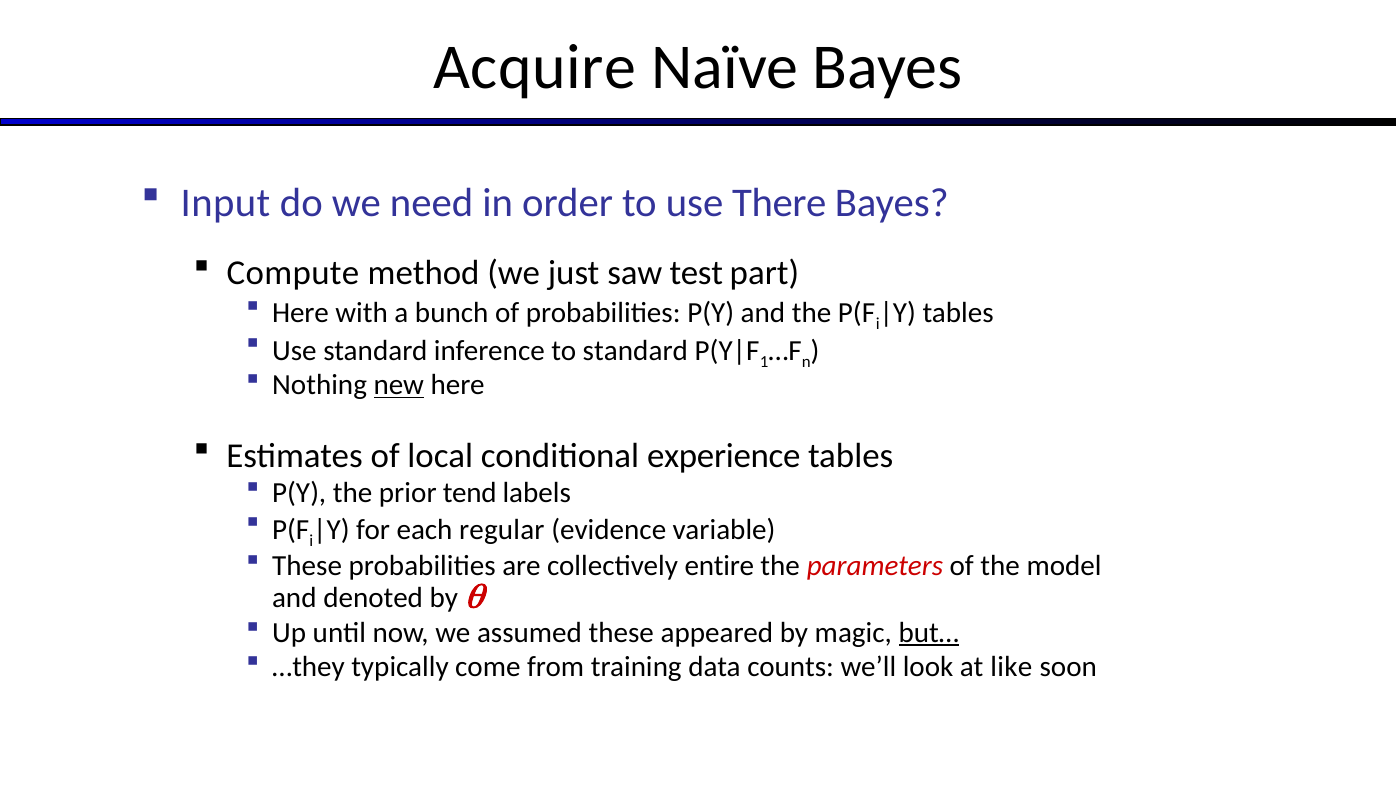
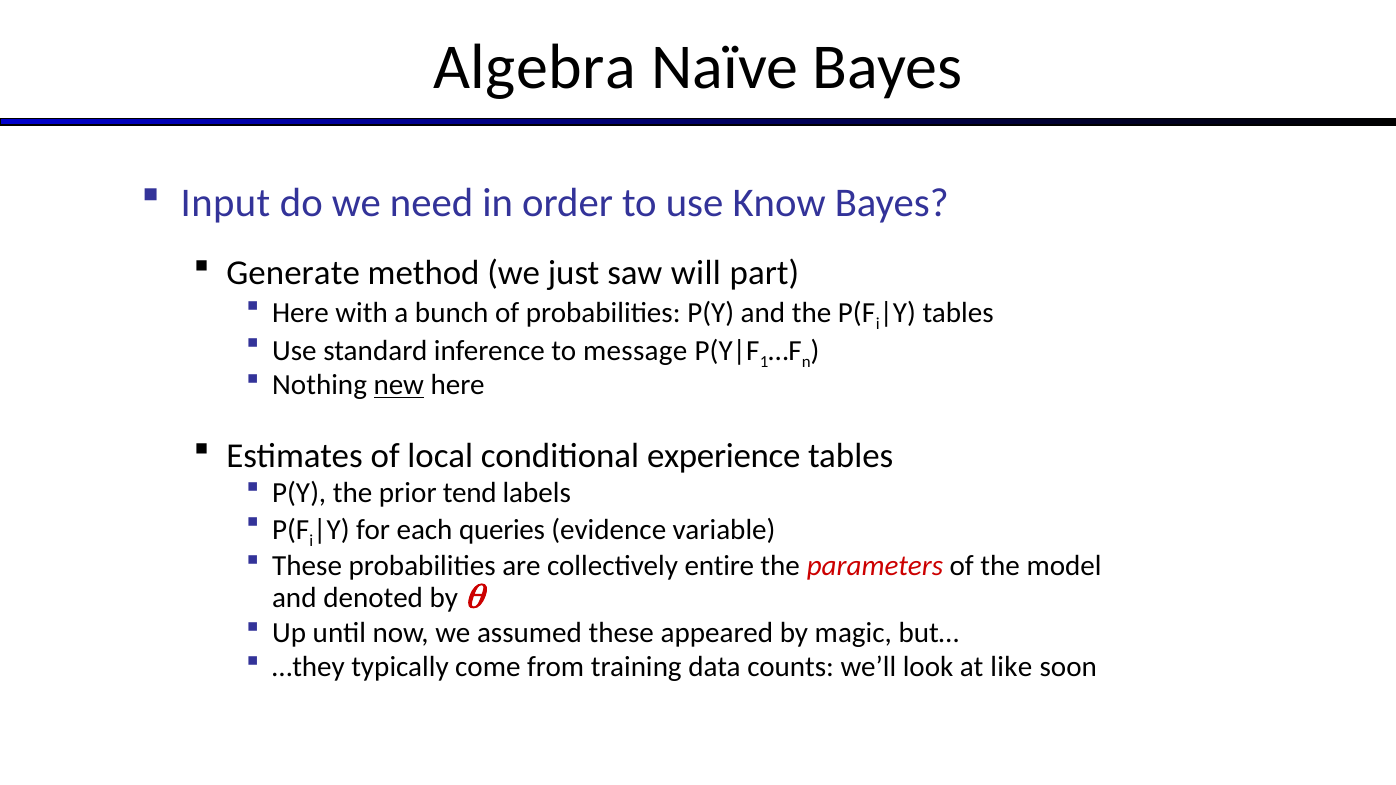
Acquire: Acquire -> Algebra
There: There -> Know
Compute: Compute -> Generate
test: test -> will
to standard: standard -> message
regular: regular -> queries
but… underline: present -> none
